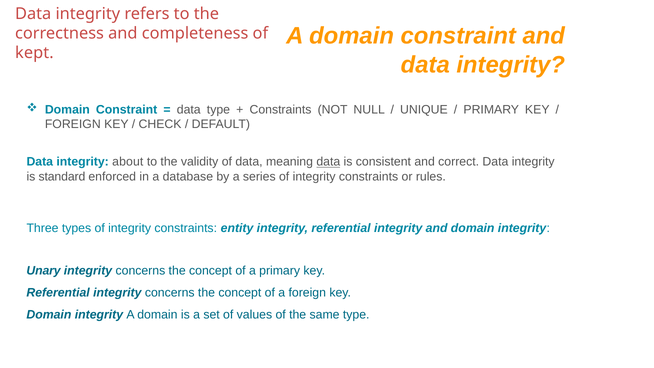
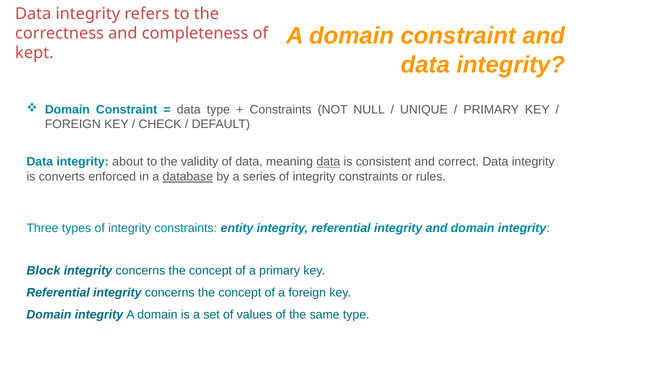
standard: standard -> converts
database underline: none -> present
Unary: Unary -> Block
